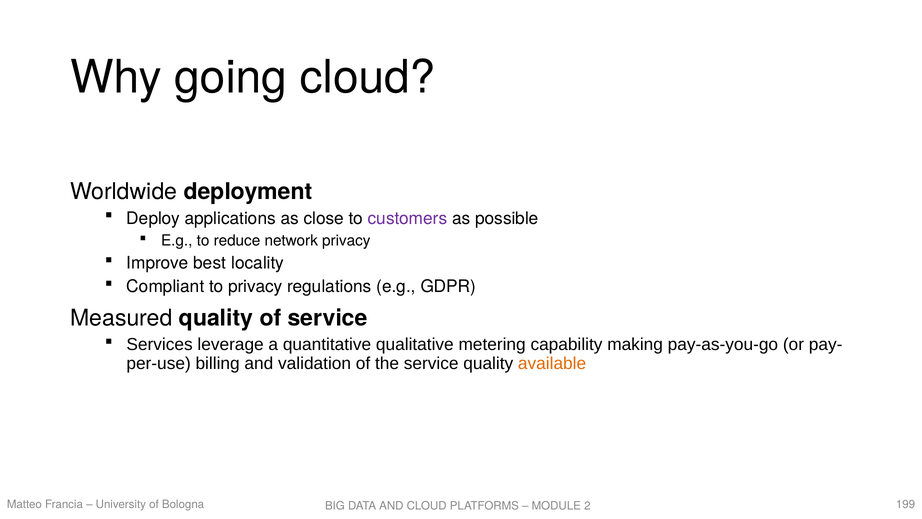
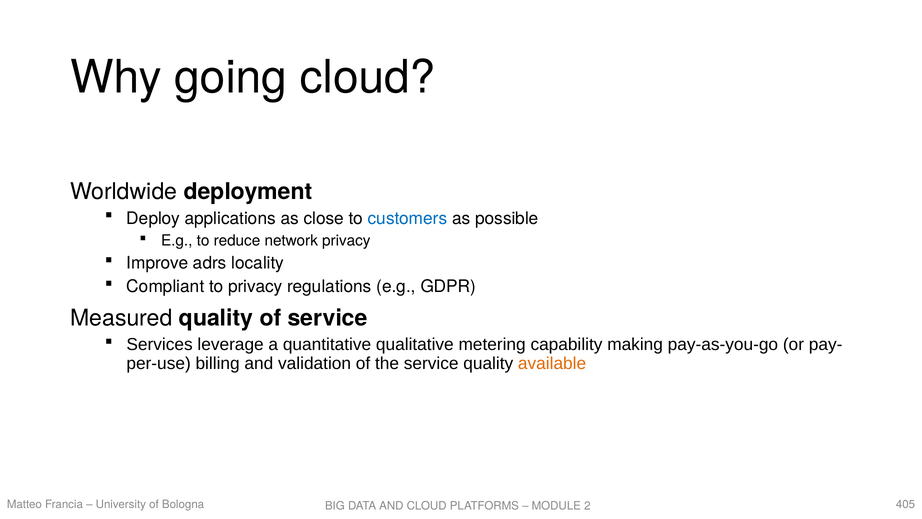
customers colour: purple -> blue
best: best -> adrs
199: 199 -> 405
